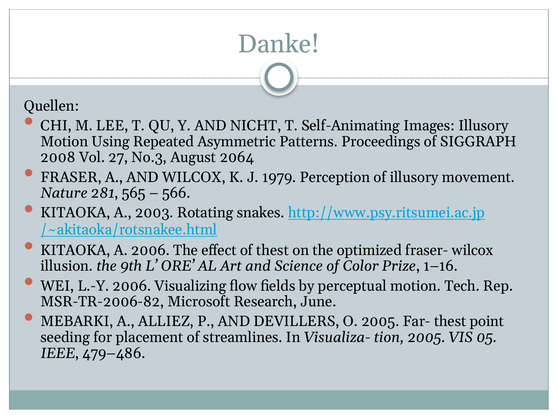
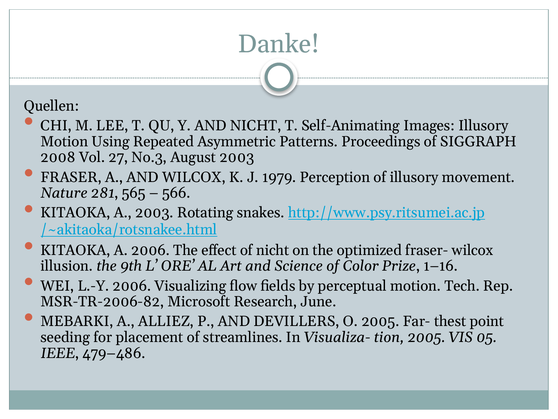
August 2064: 2064 -> 2003
of thest: thest -> nicht
